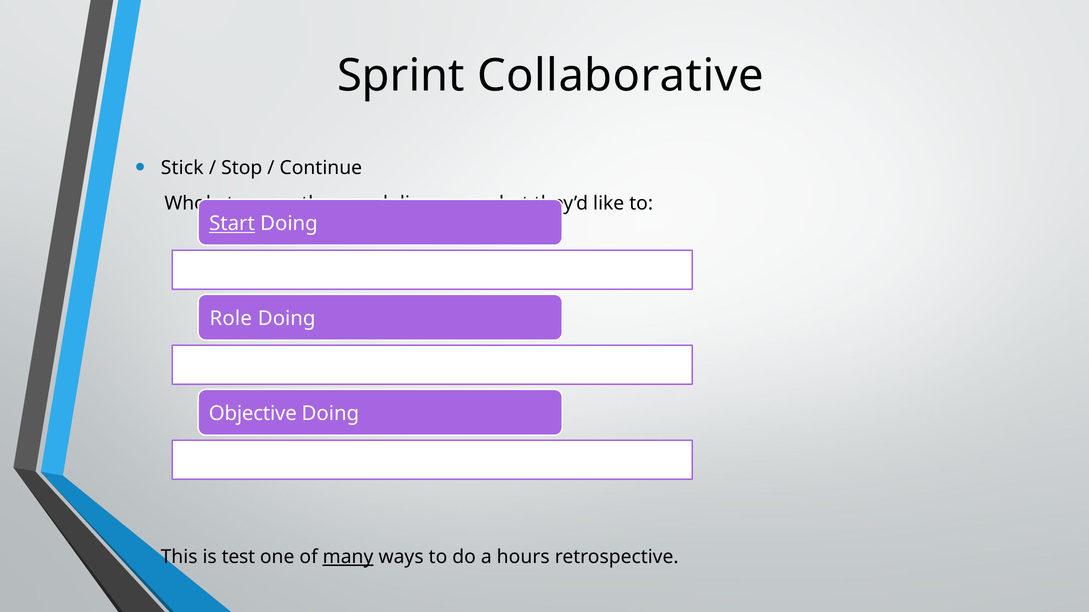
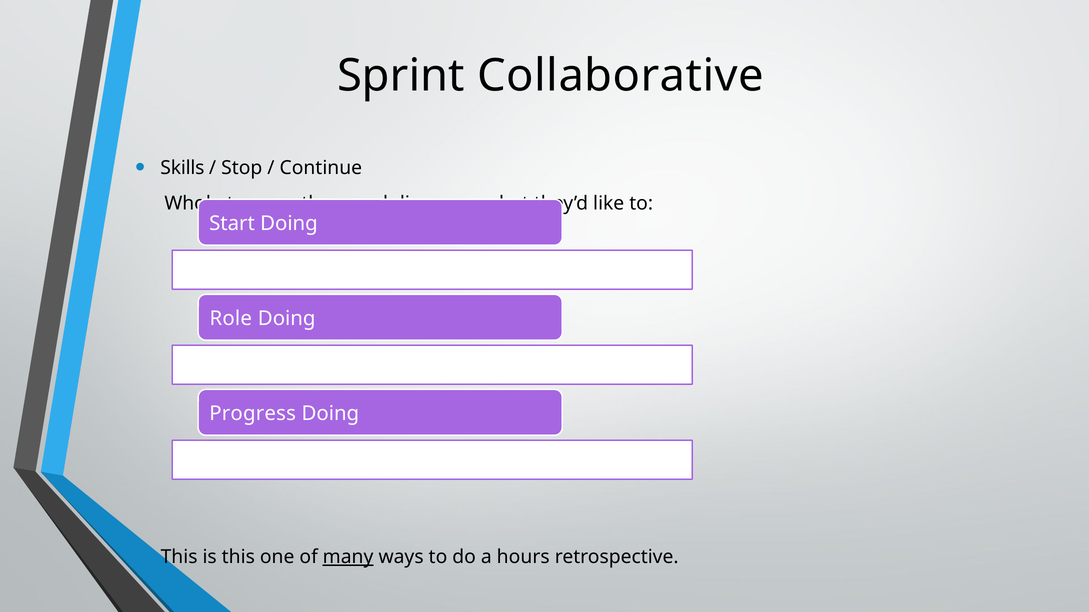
Stick: Stick -> Skills
Start underline: present -> none
Objective: Objective -> Progress
is test: test -> this
